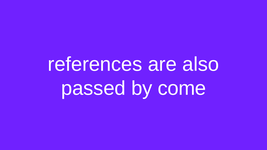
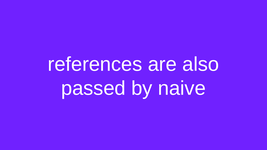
come: come -> naive
